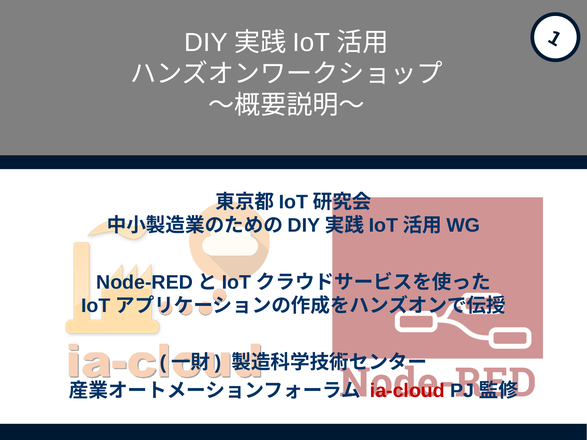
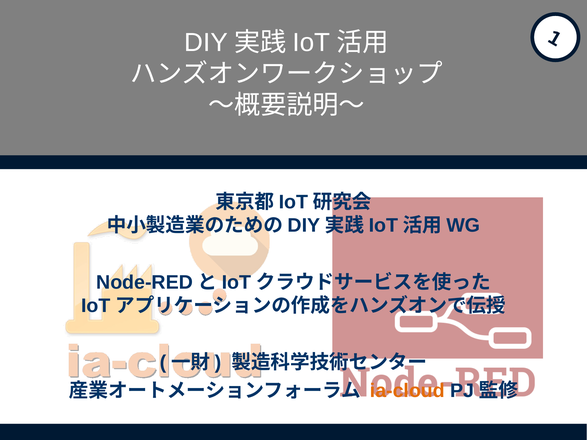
ia-cloud colour: red -> orange
